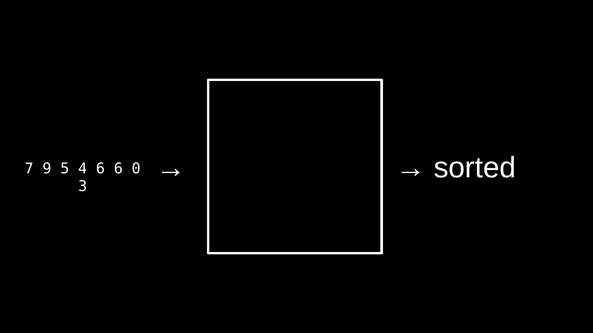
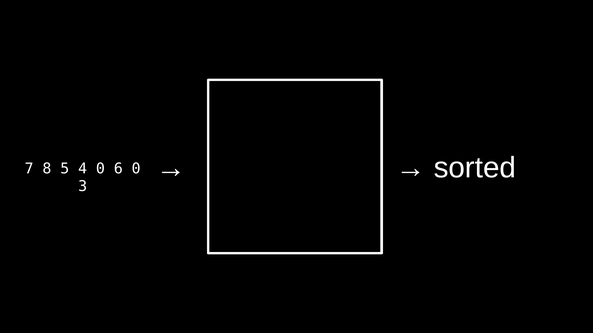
9: 9 -> 8
4 6: 6 -> 0
